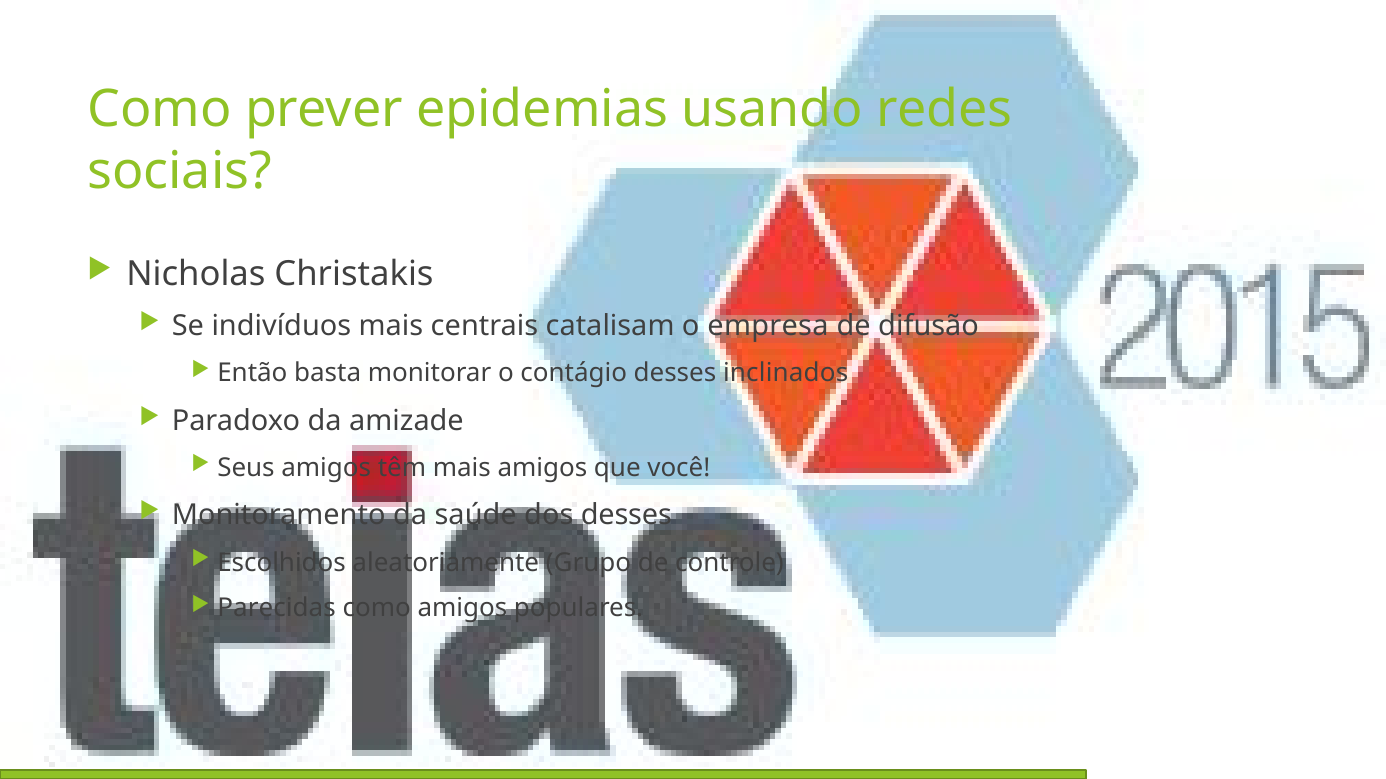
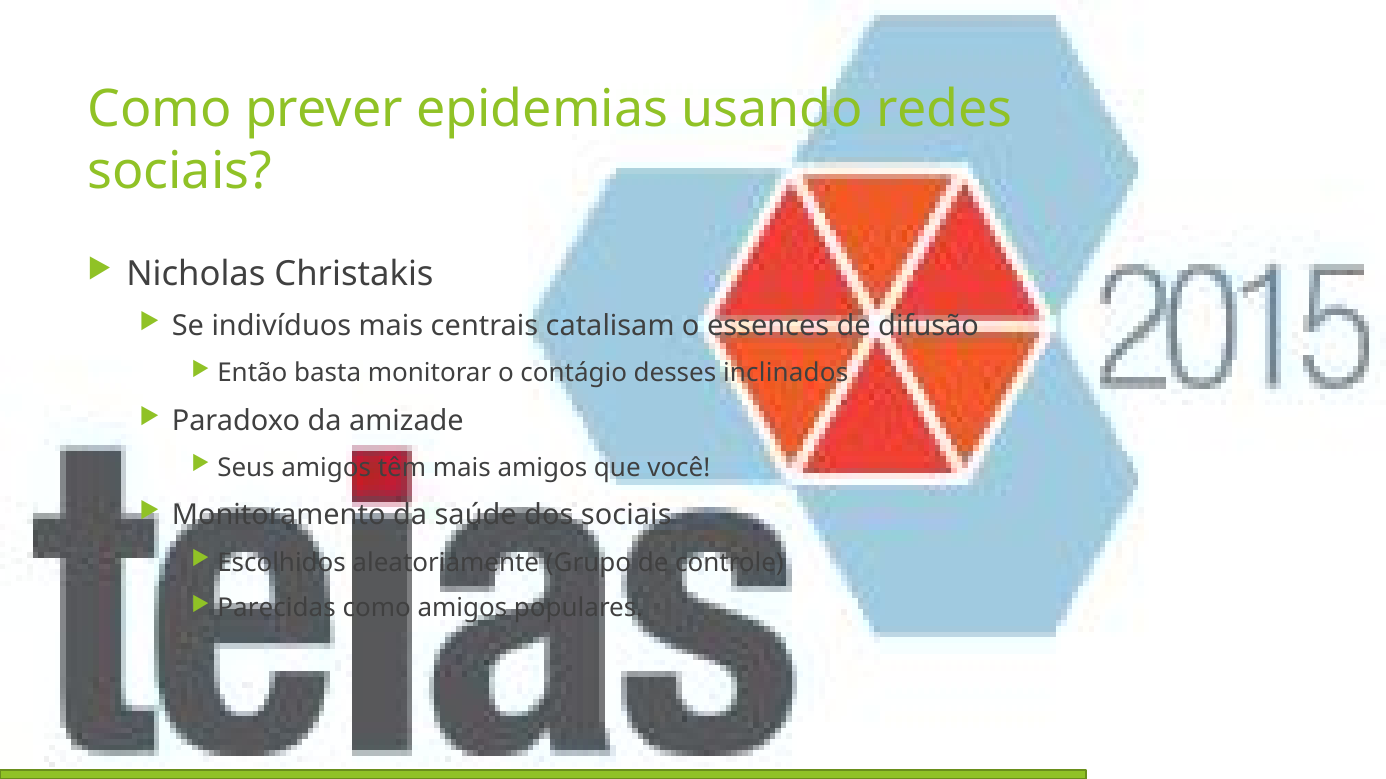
empresa: empresa -> essences
dos desses: desses -> sociais
